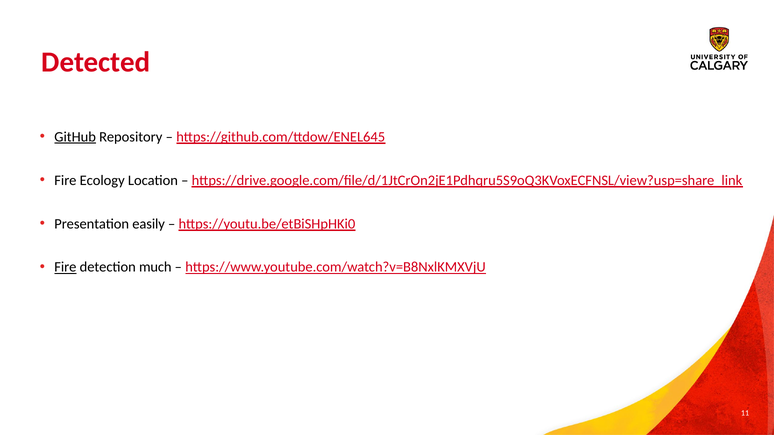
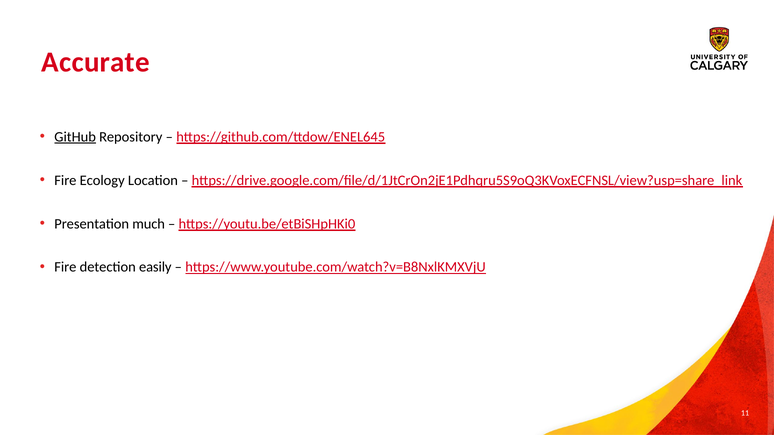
Detected: Detected -> Accurate
easily: easily -> much
Fire at (65, 267) underline: present -> none
much: much -> easily
